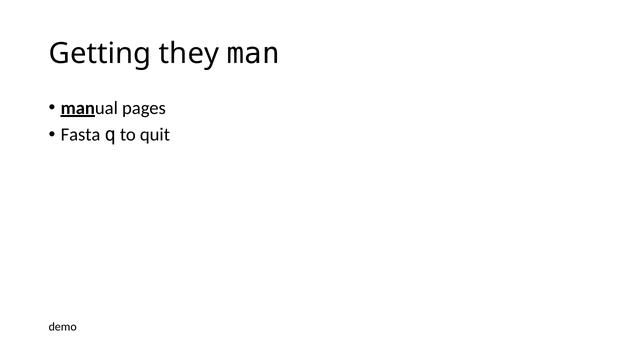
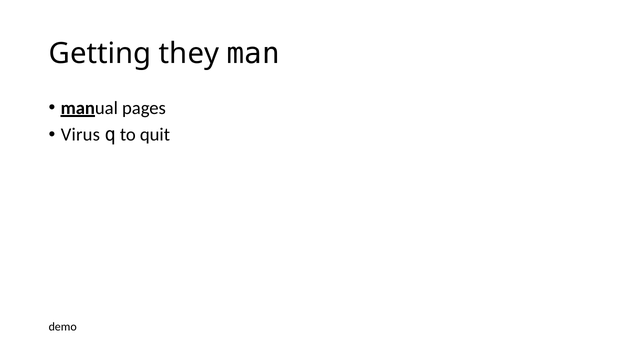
Fasta: Fasta -> Virus
